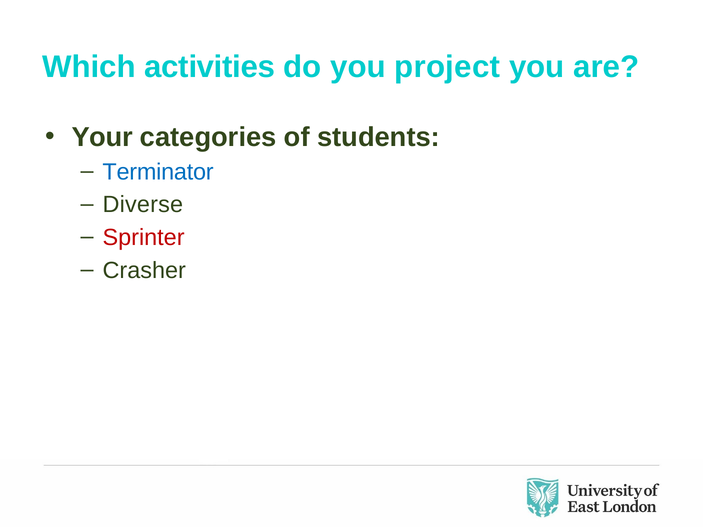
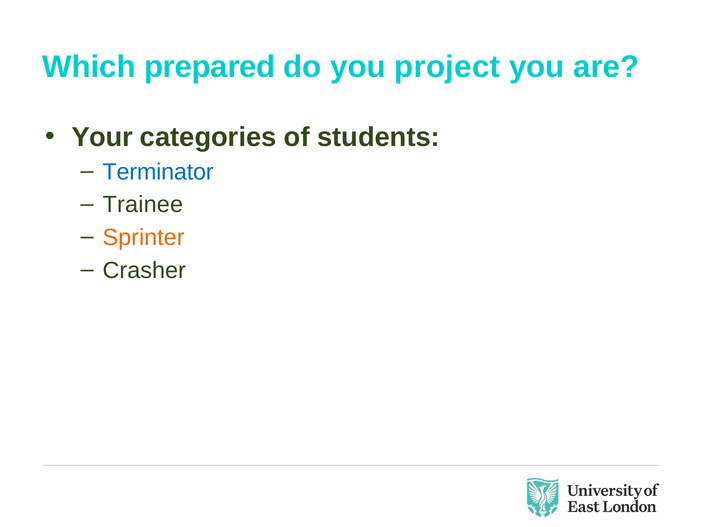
activities: activities -> prepared
Diverse: Diverse -> Trainee
Sprinter colour: red -> orange
